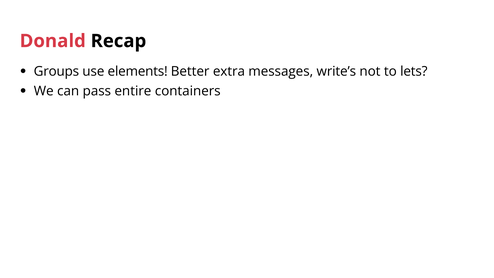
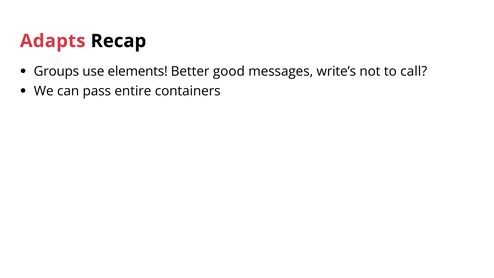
Donald: Donald -> Adapts
extra: extra -> good
lets: lets -> call
